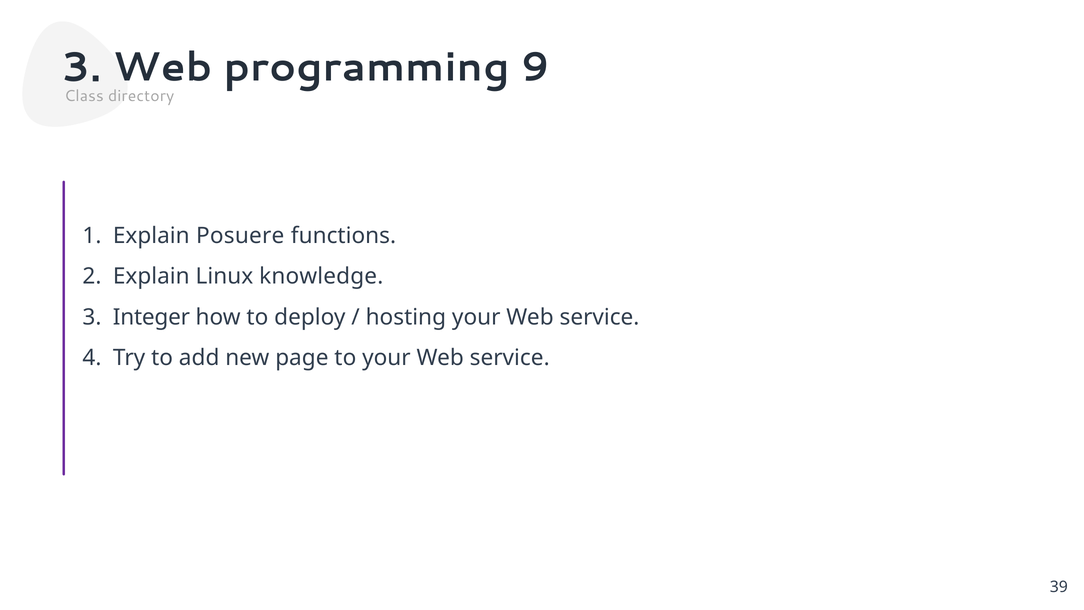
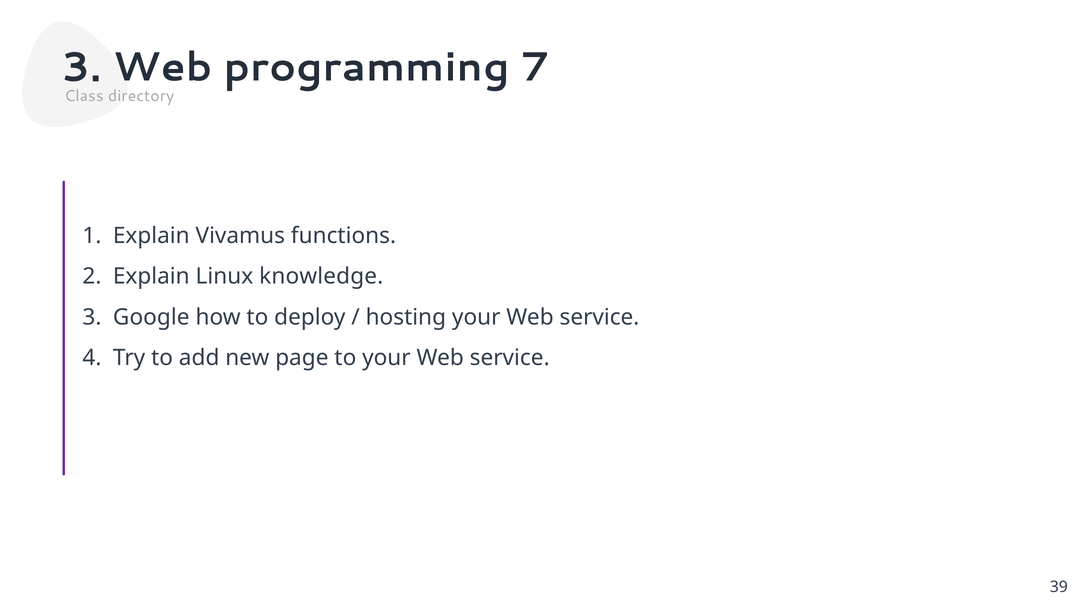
9: 9 -> 7
Posuere: Posuere -> Vivamus
Integer: Integer -> Google
